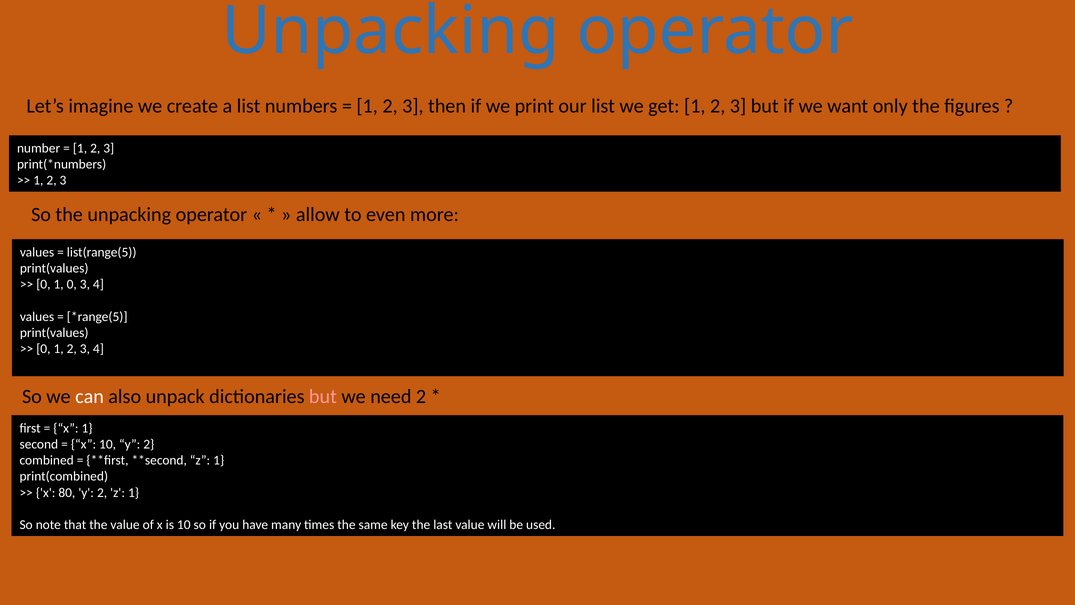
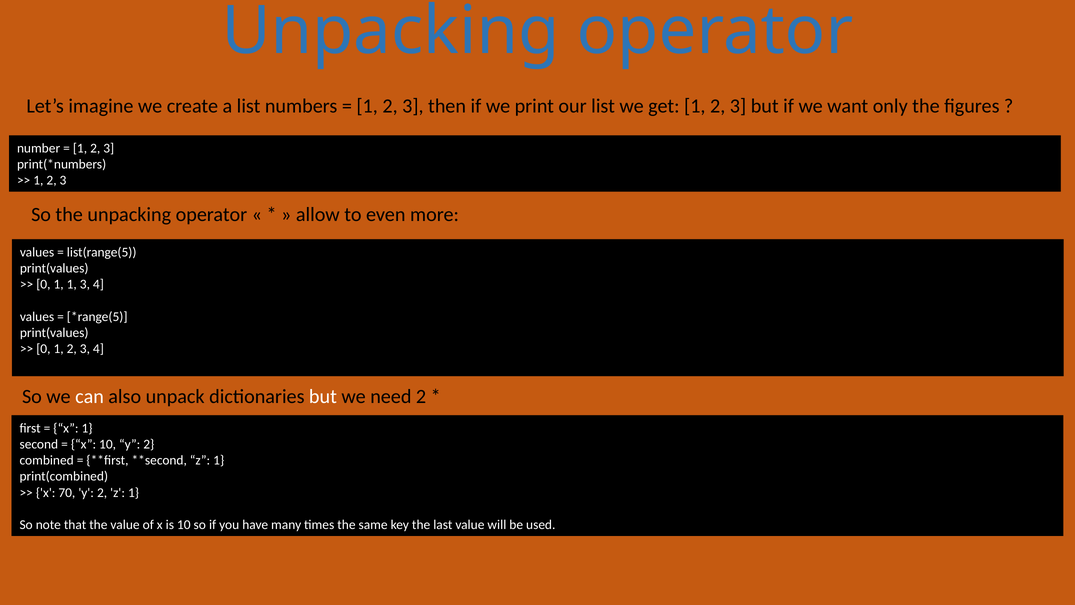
1 0: 0 -> 1
but at (323, 396) colour: pink -> white
80: 80 -> 70
